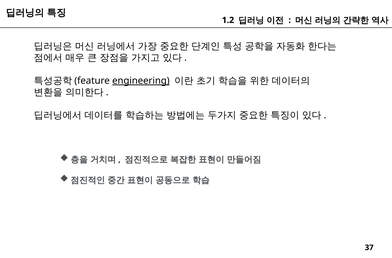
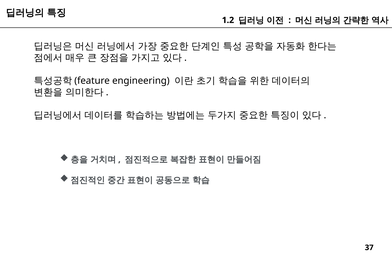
engineering underline: present -> none
